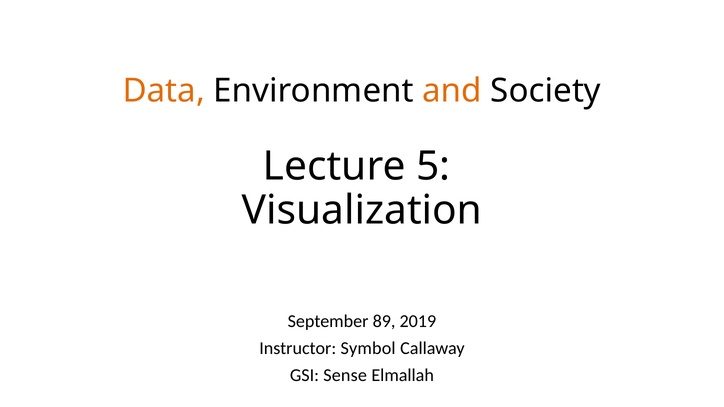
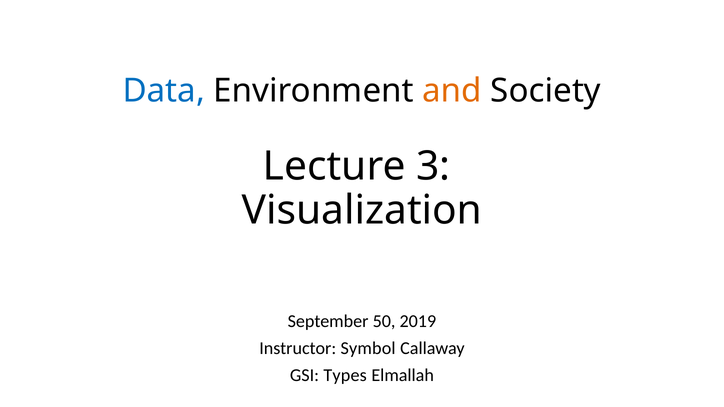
Data colour: orange -> blue
5: 5 -> 3
89: 89 -> 50
Sense: Sense -> Types
